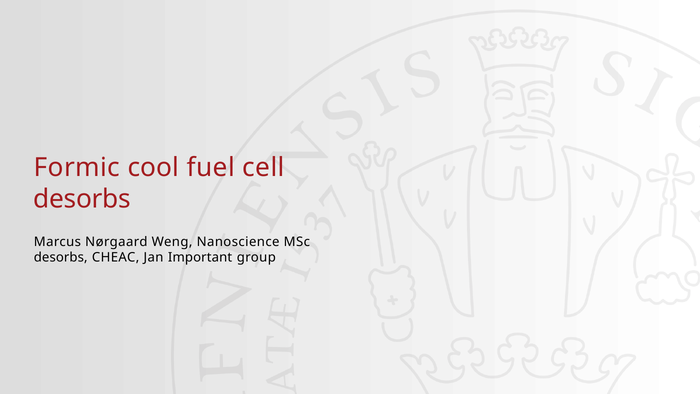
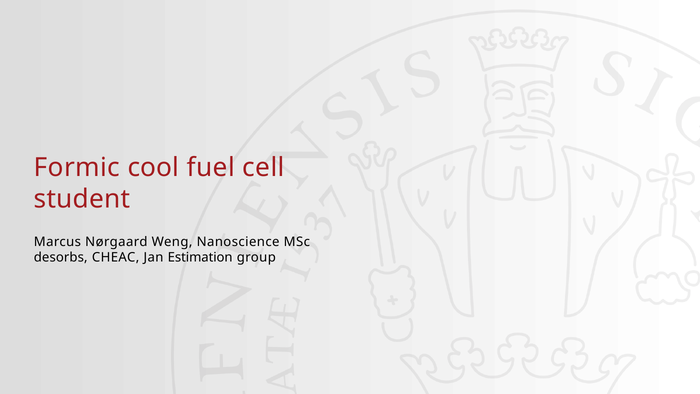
desorbs at (82, 199): desorbs -> student
Important: Important -> Estimation
